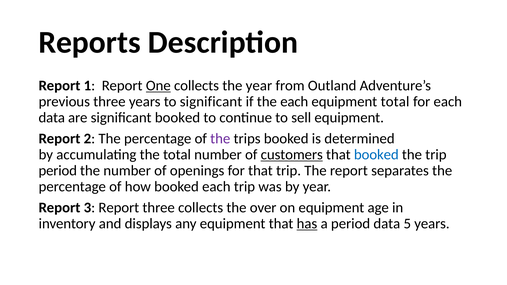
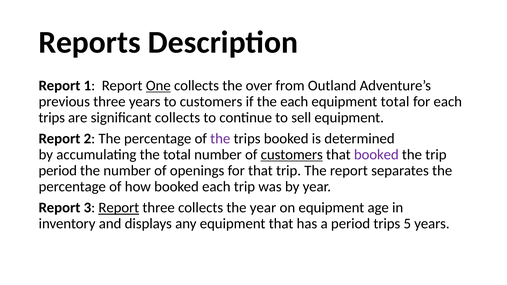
the year: year -> over
to significant: significant -> customers
data at (52, 118): data -> trips
significant booked: booked -> collects
booked at (376, 155) colour: blue -> purple
Report at (119, 208) underline: none -> present
the over: over -> year
has underline: present -> none
period data: data -> trips
